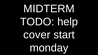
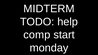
cover: cover -> comp
